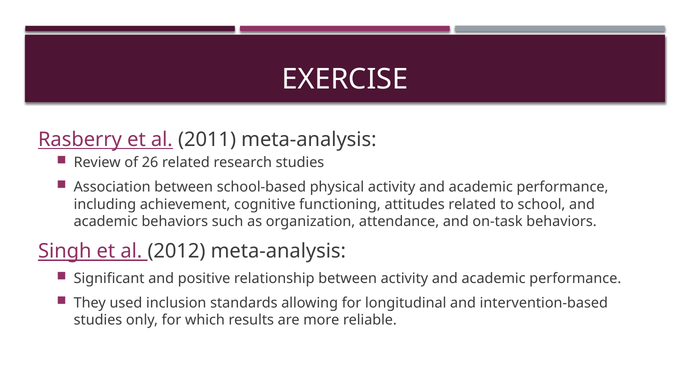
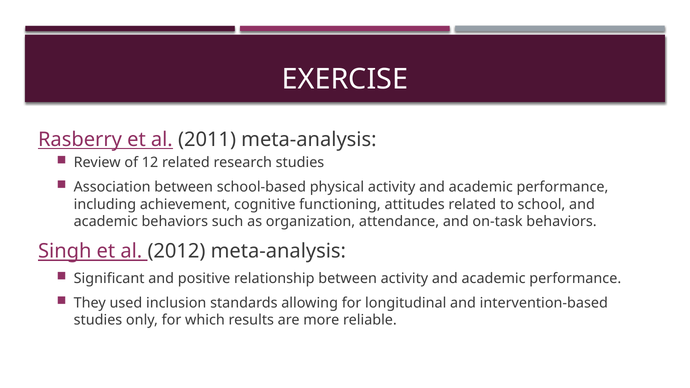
26: 26 -> 12
